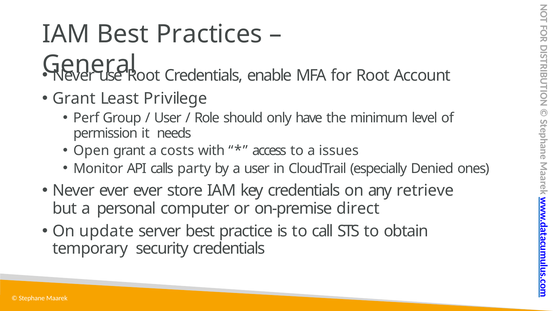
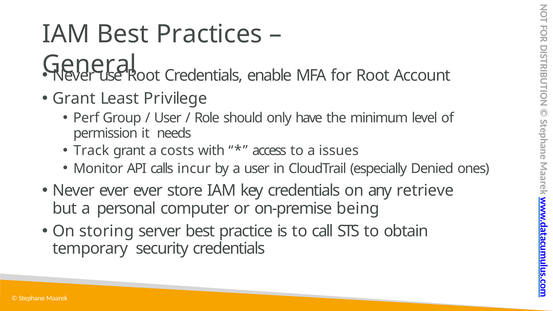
Open: Open -> Track
party: party -> incur
direct: direct -> being
update: update -> storing
